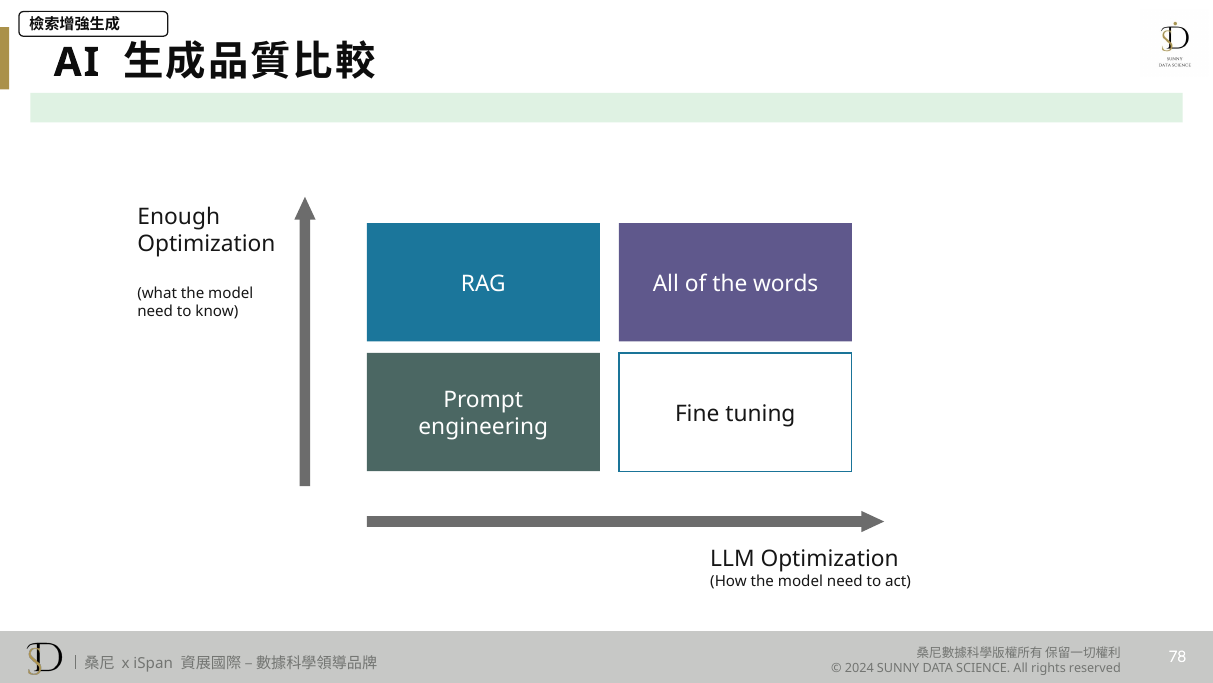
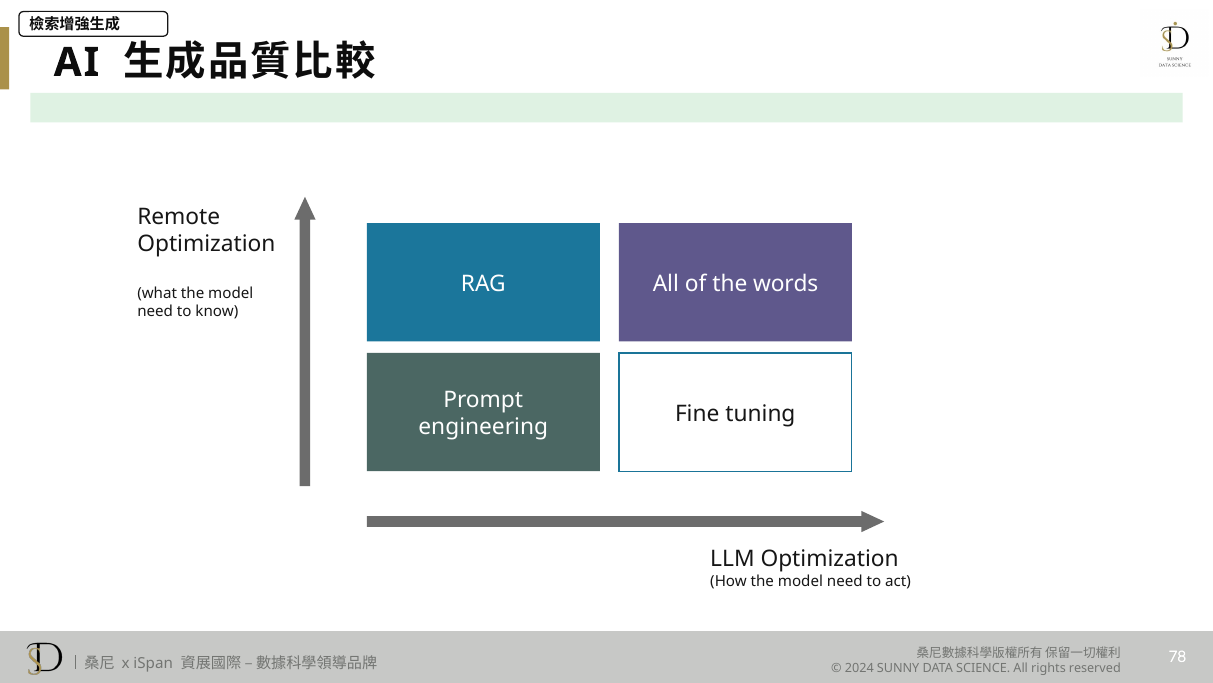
Enough: Enough -> Remote
